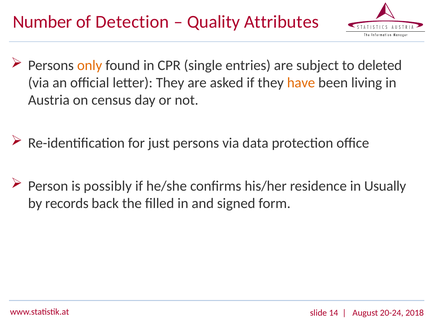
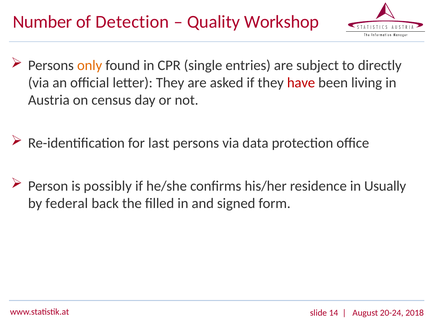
Attributes: Attributes -> Workshop
deleted: deleted -> directly
have colour: orange -> red
just: just -> last
records: records -> federal
